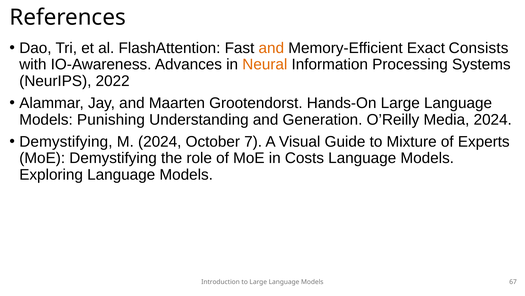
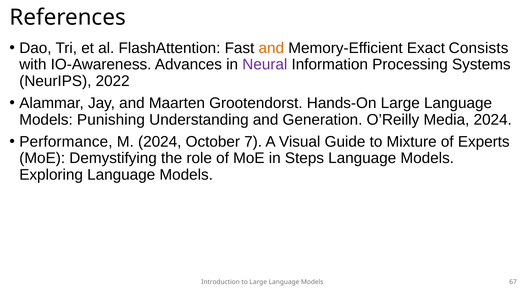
Neural colour: orange -> purple
Demystifying at (66, 141): Demystifying -> Performance
Costs: Costs -> Steps
